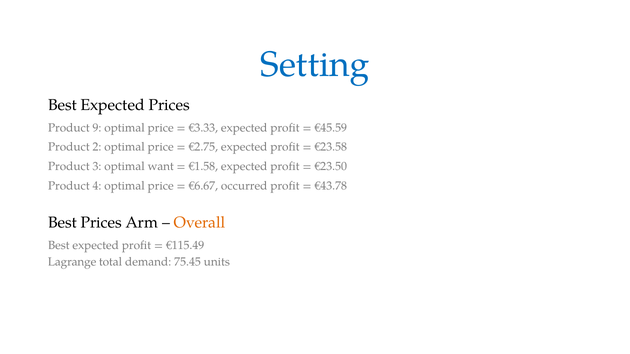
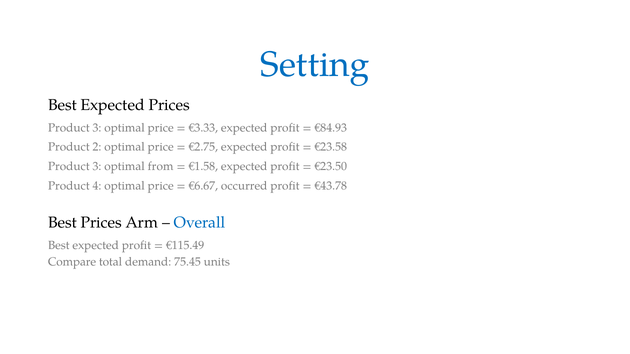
9 at (97, 128): 9 -> 3
€45.59: €45.59 -> €84.93
want: want -> from
Overall colour: orange -> blue
Lagrange: Lagrange -> Compare
